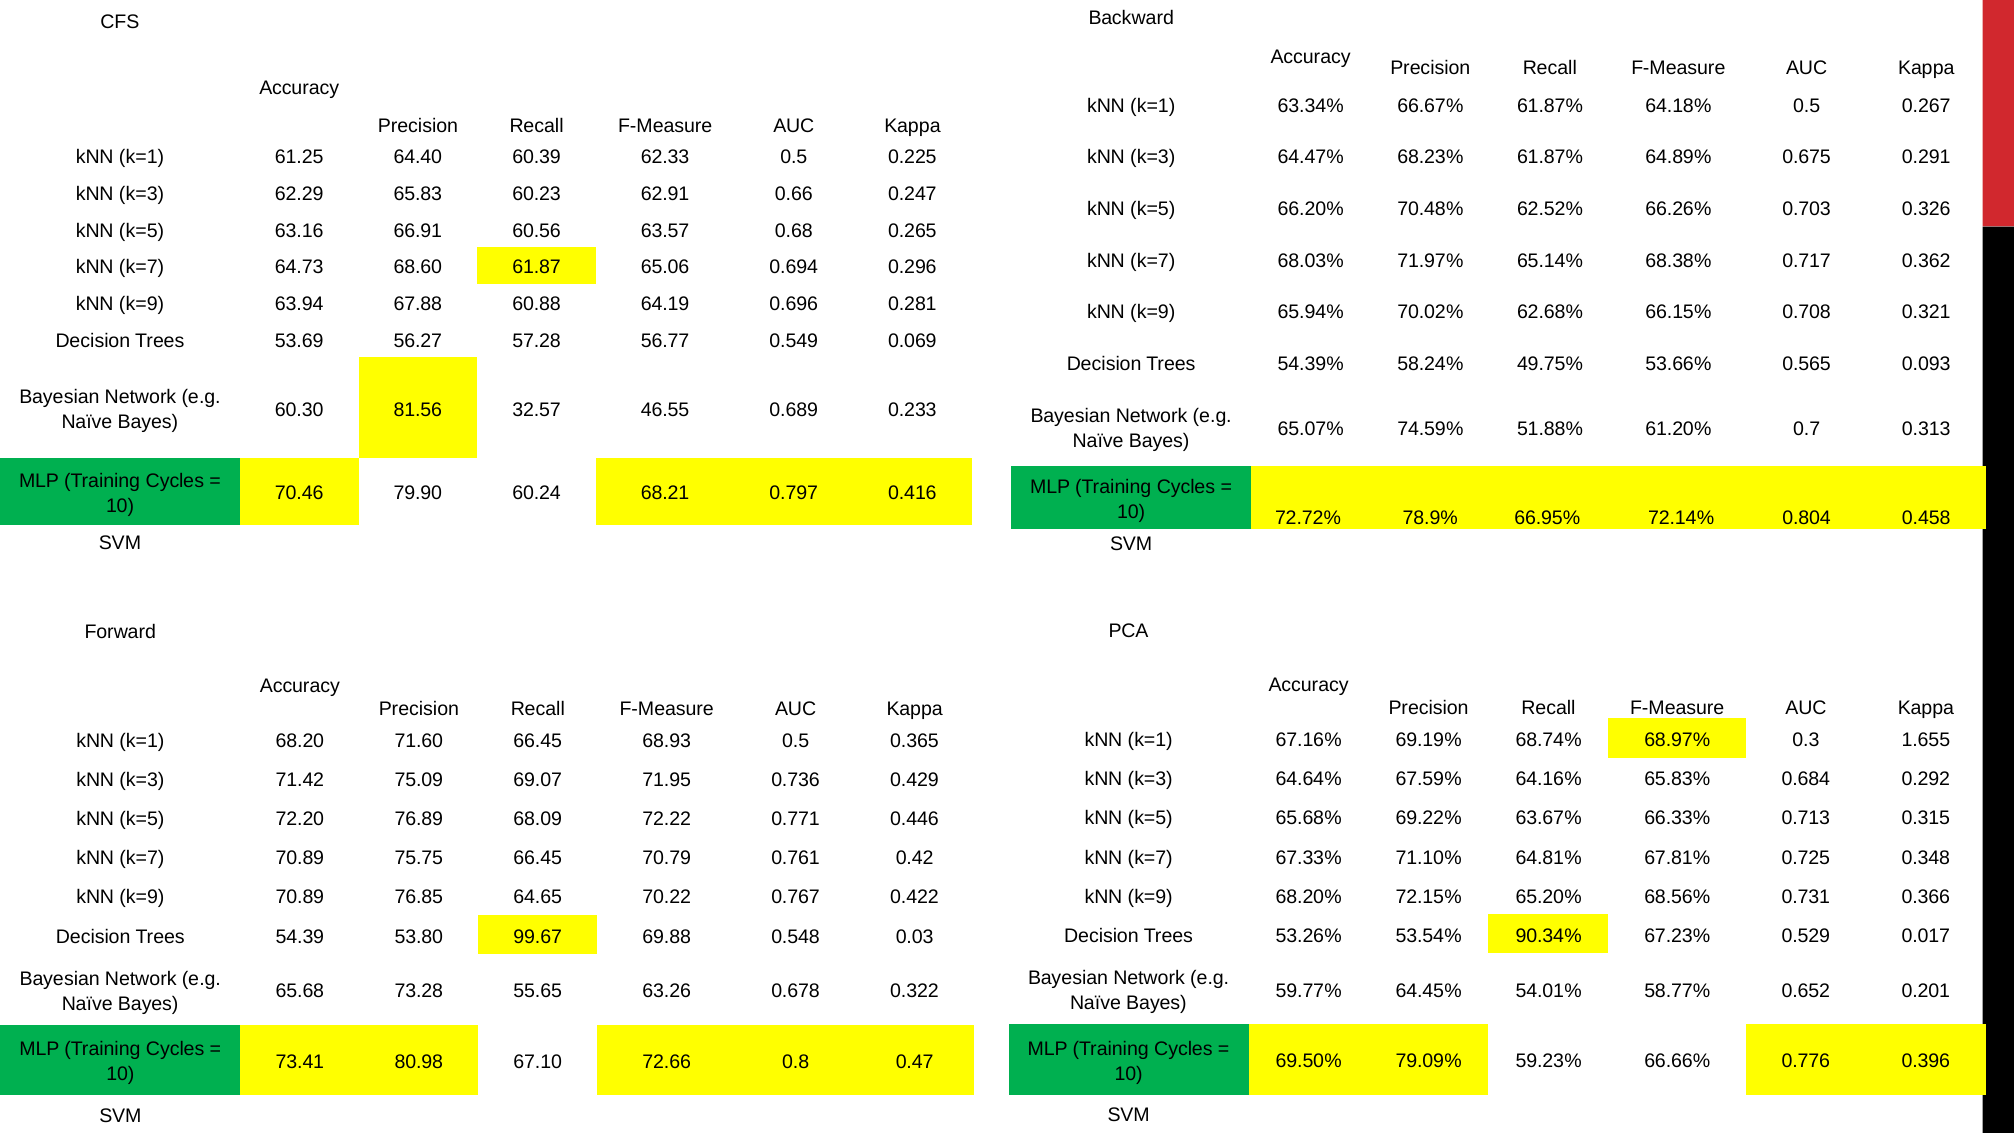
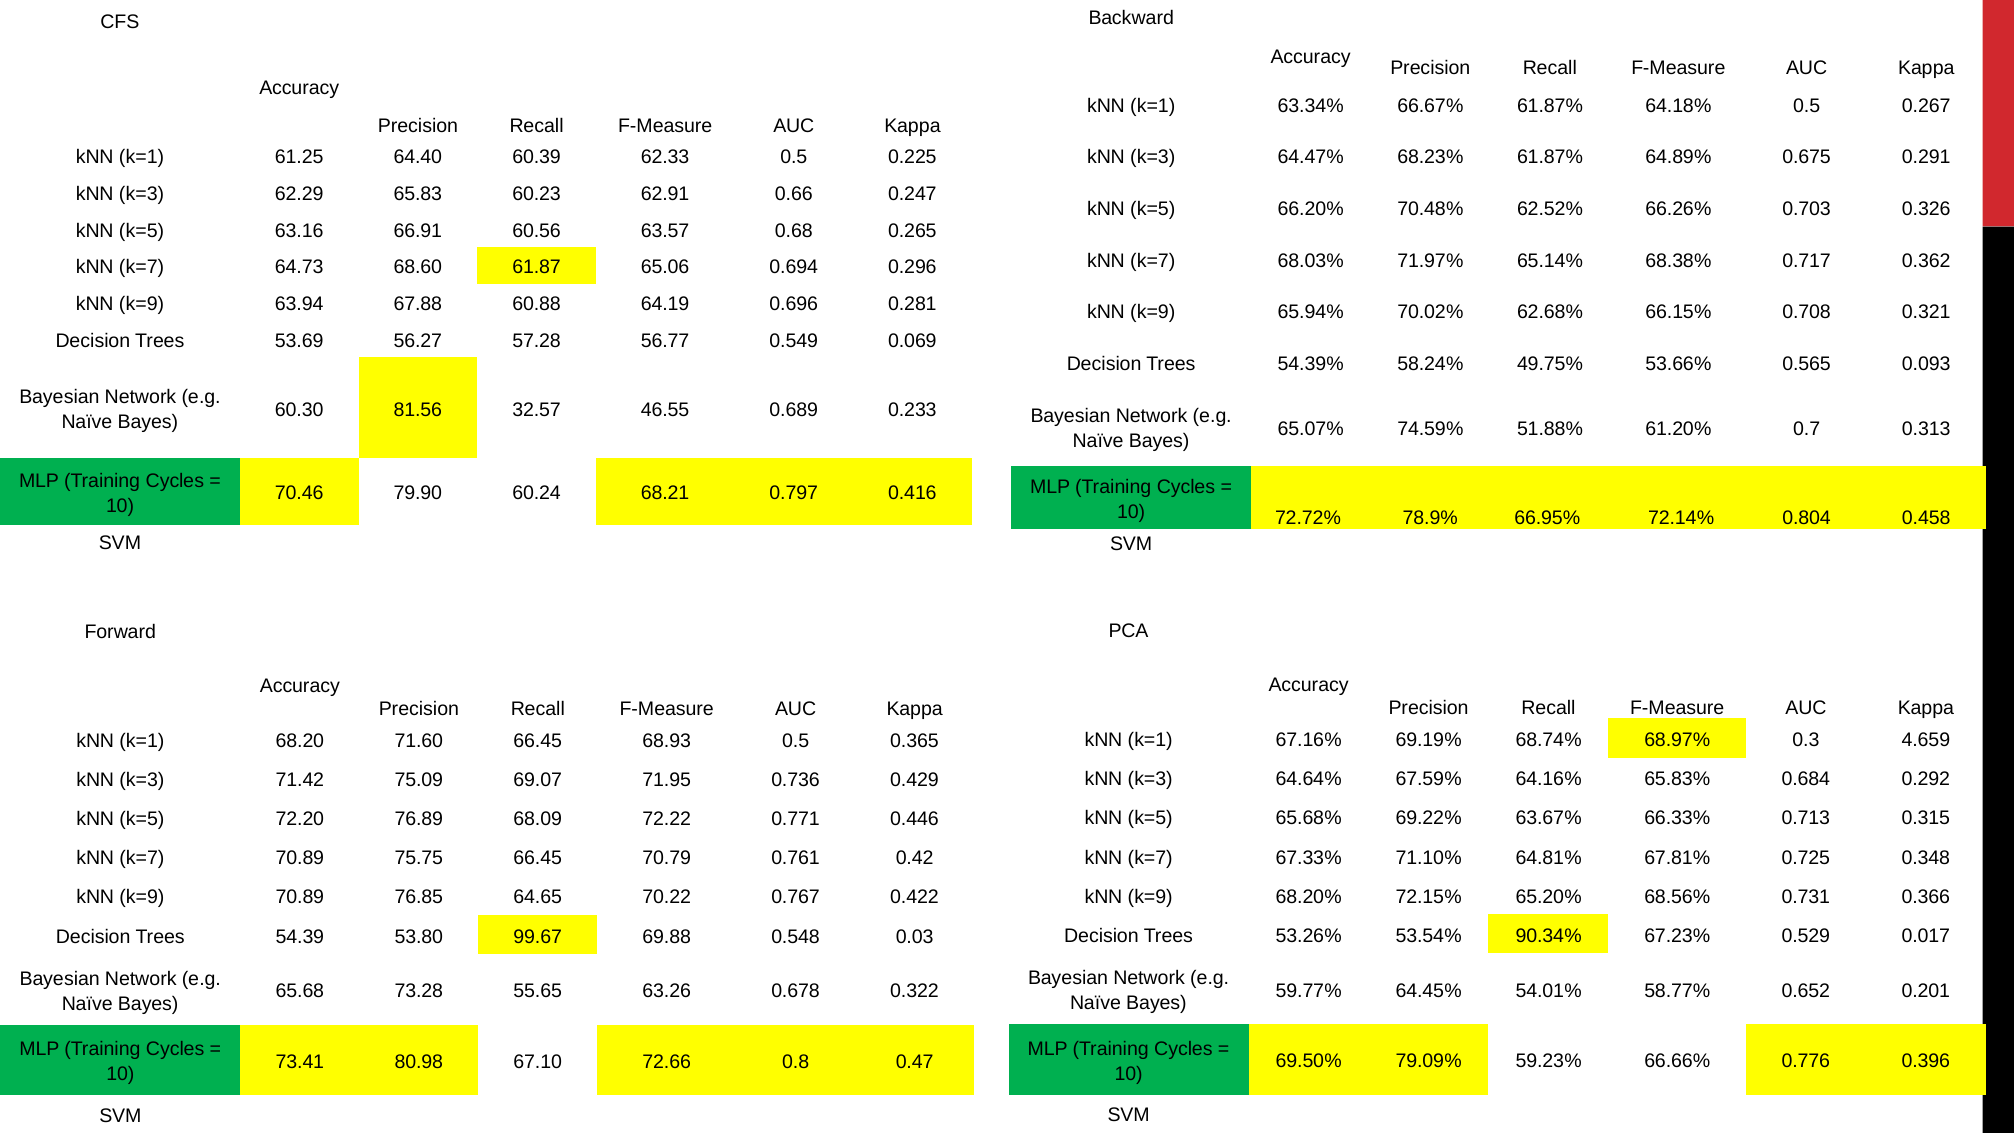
1.655: 1.655 -> 4.659
